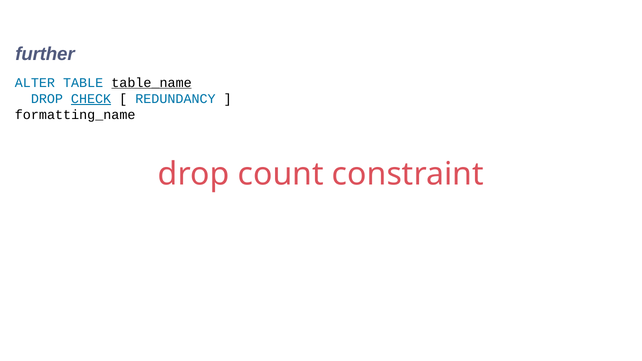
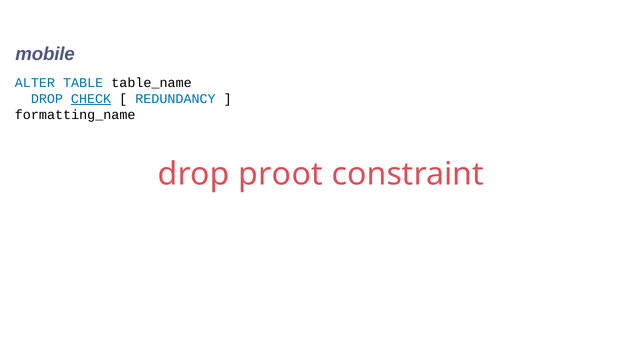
further: further -> mobile
table_name underline: present -> none
count: count -> proot
